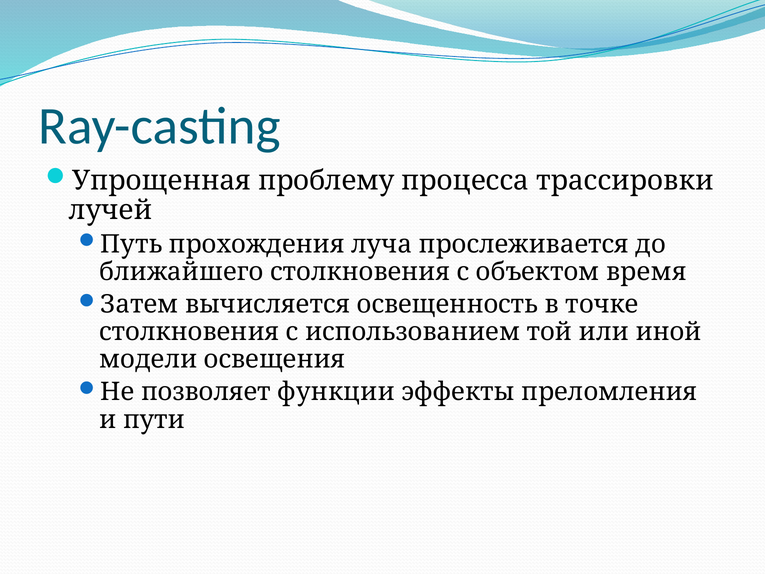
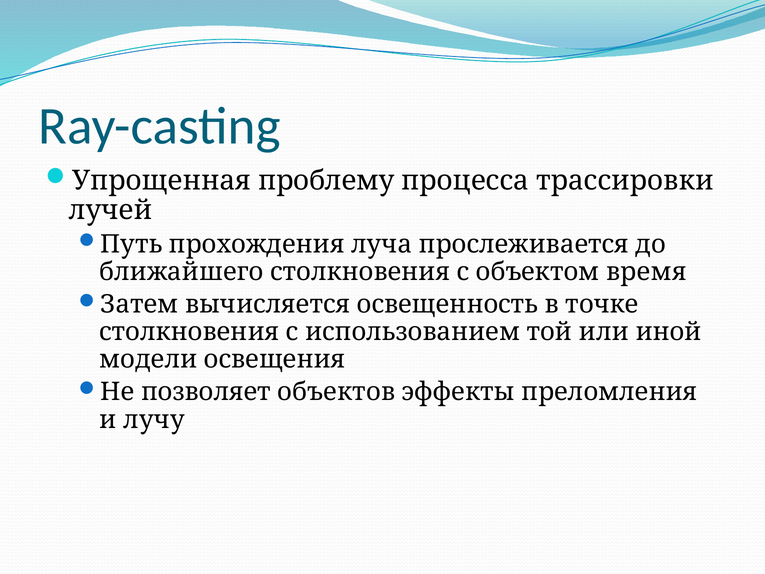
функции: функции -> объектов
пути: пути -> лучу
